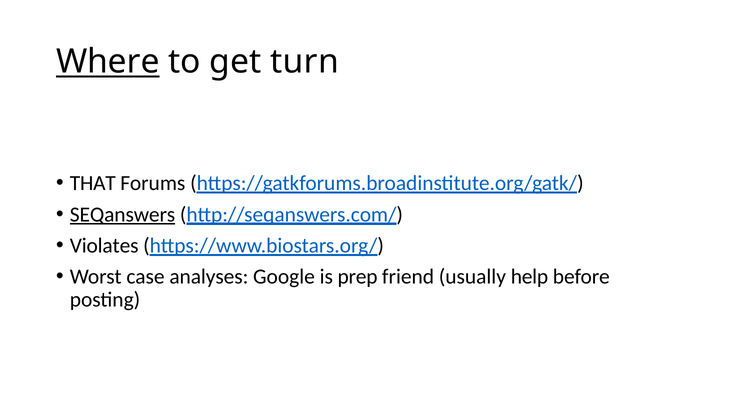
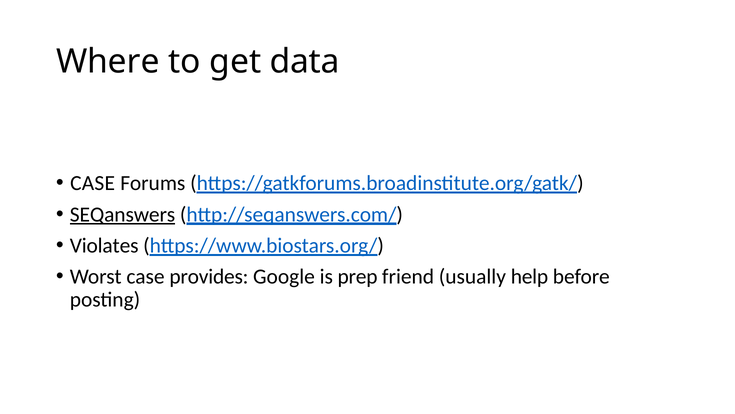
Where underline: present -> none
turn: turn -> data
THAT at (93, 183): THAT -> CASE
analyses: analyses -> provides
